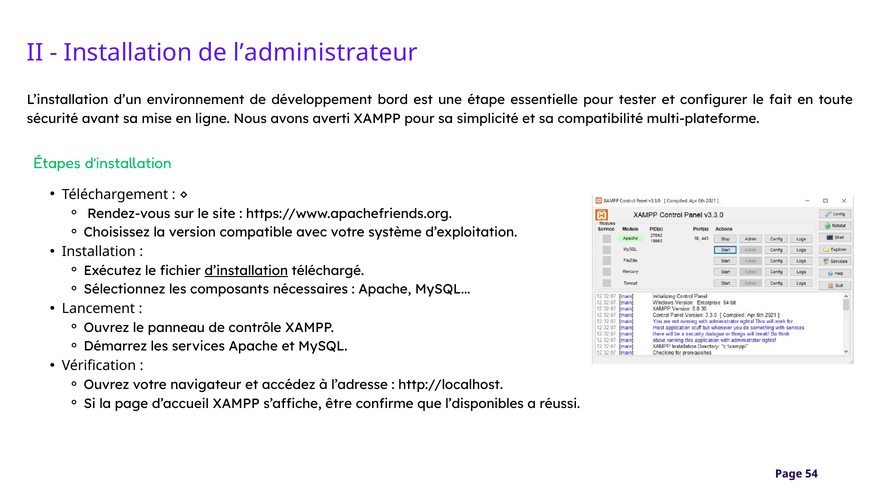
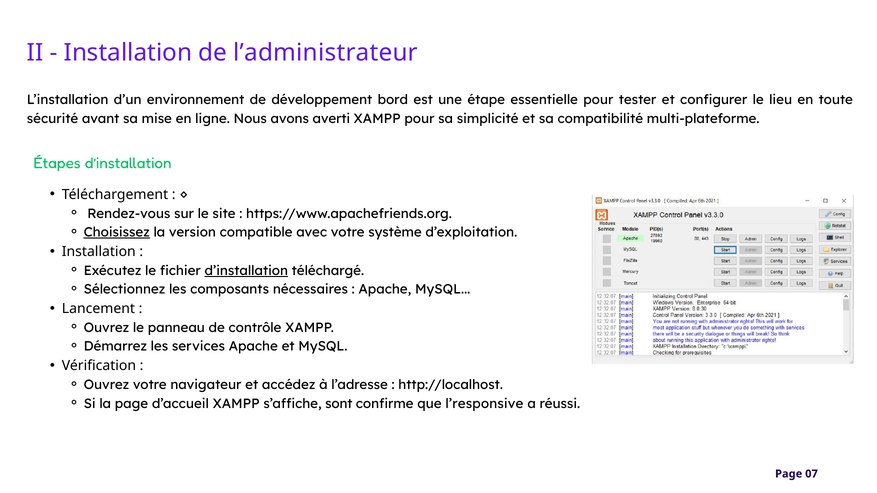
fait: fait -> lieu
Choisissez underline: none -> present
être: être -> sont
l’disponibles: l’disponibles -> l’responsive
54: 54 -> 07
